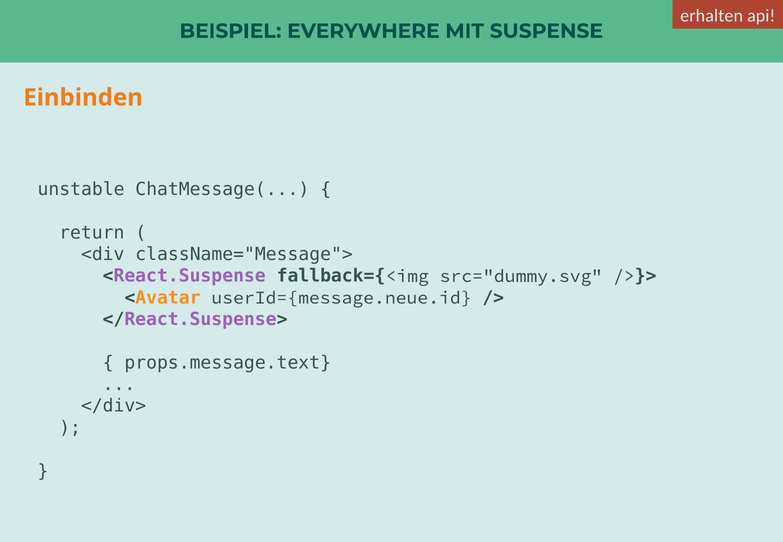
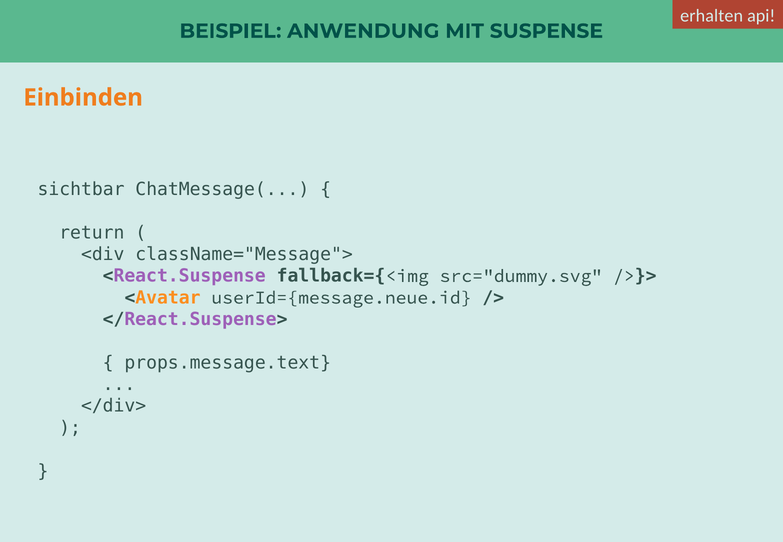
EVERYWHERE: EVERYWHERE -> ANWENDUNG
unstable: unstable -> sichtbar
